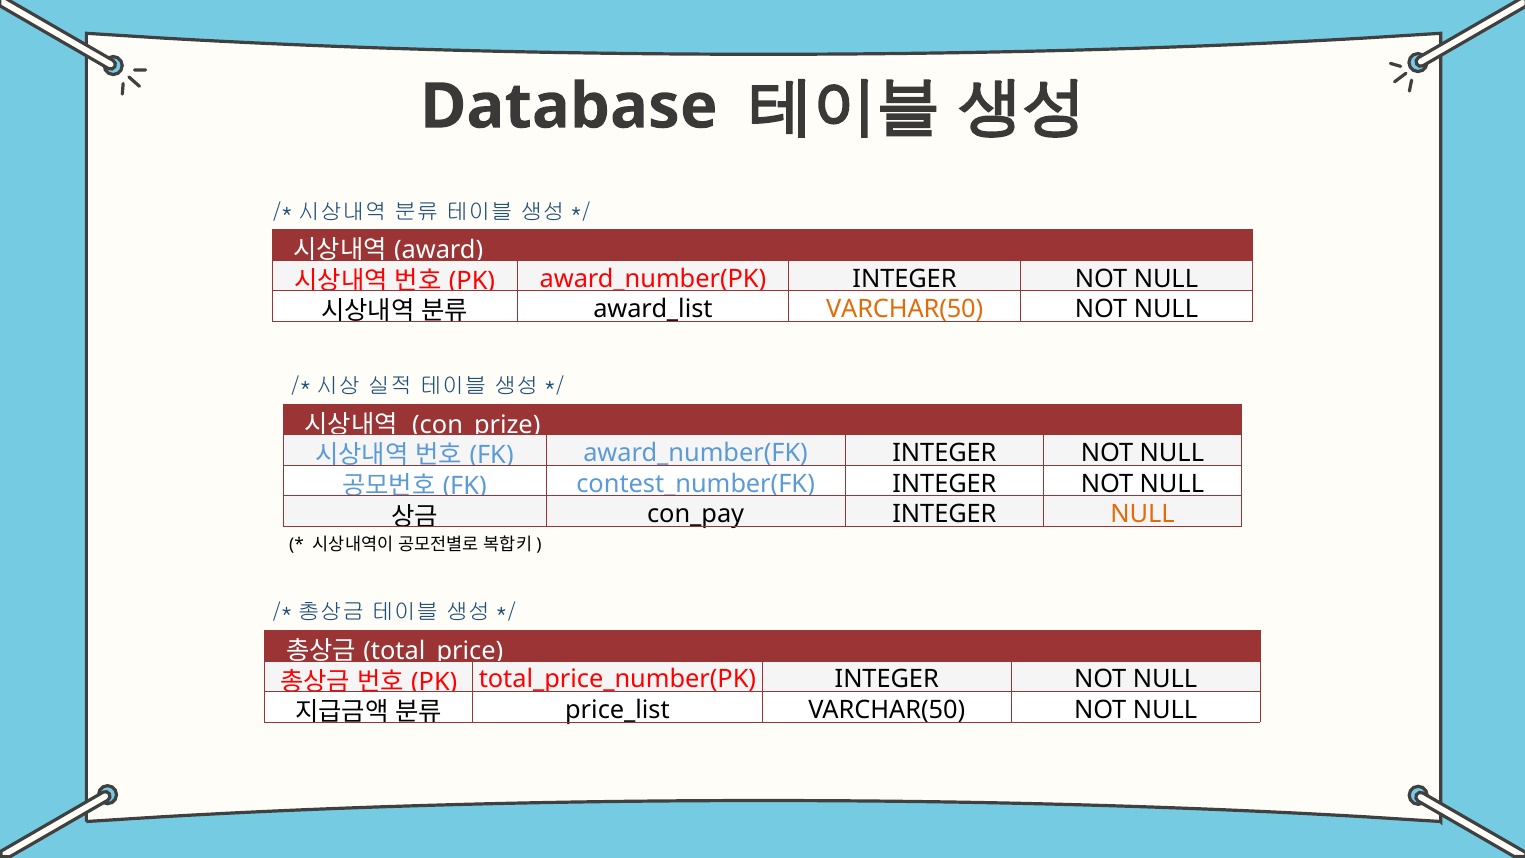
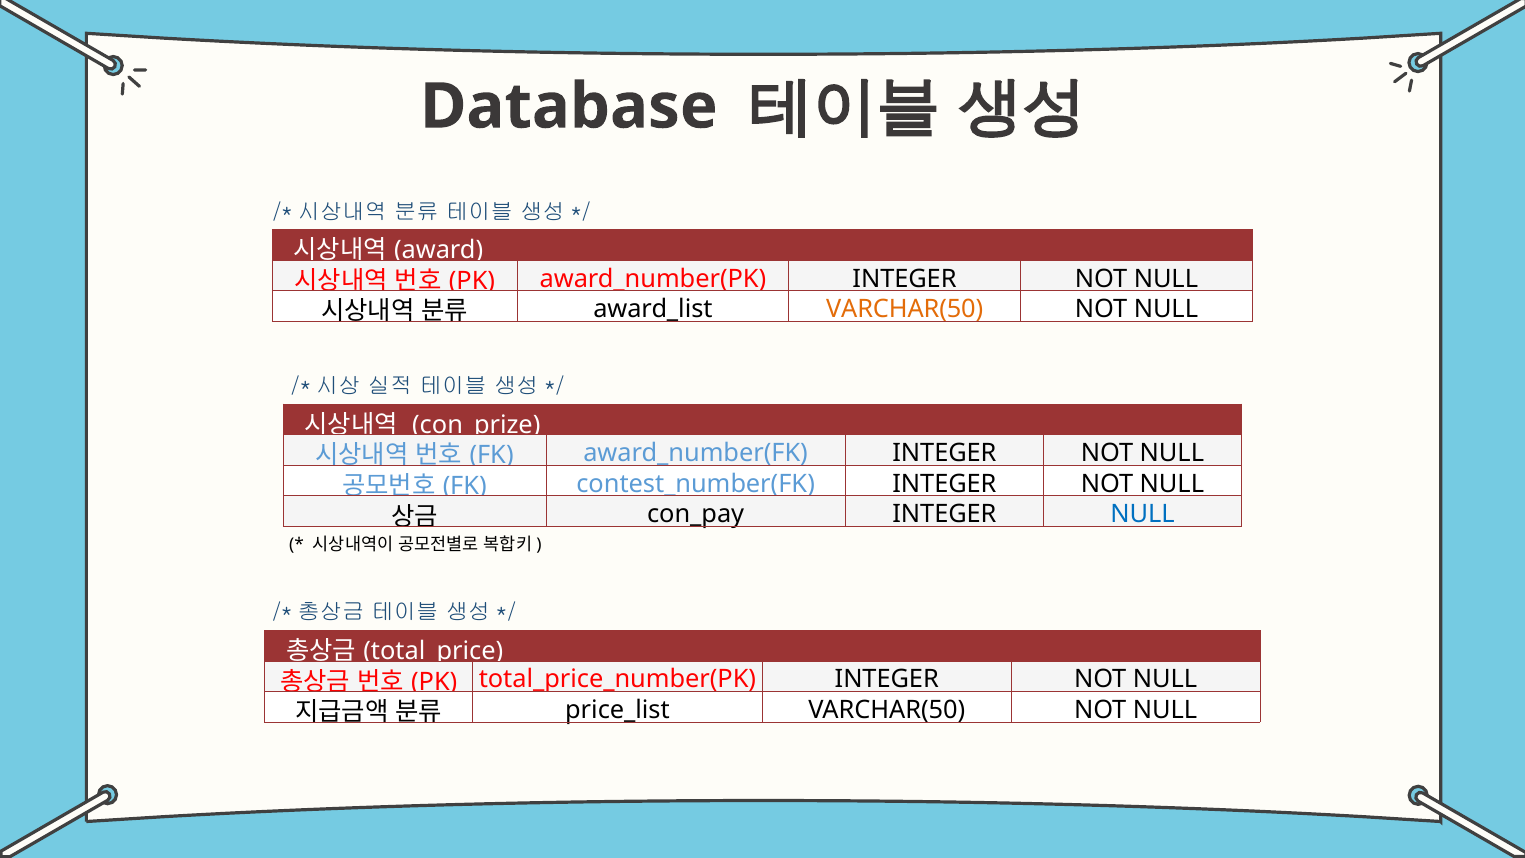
NULL at (1143, 514) colour: orange -> blue
